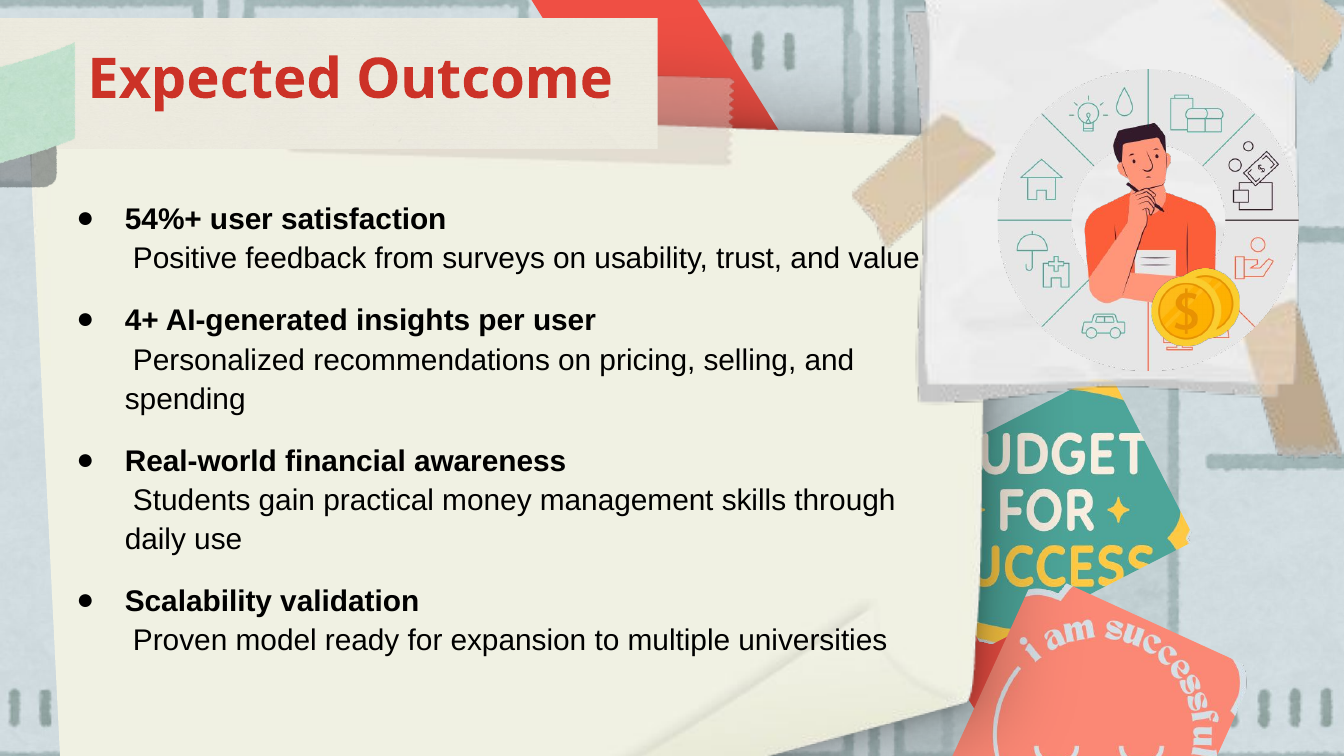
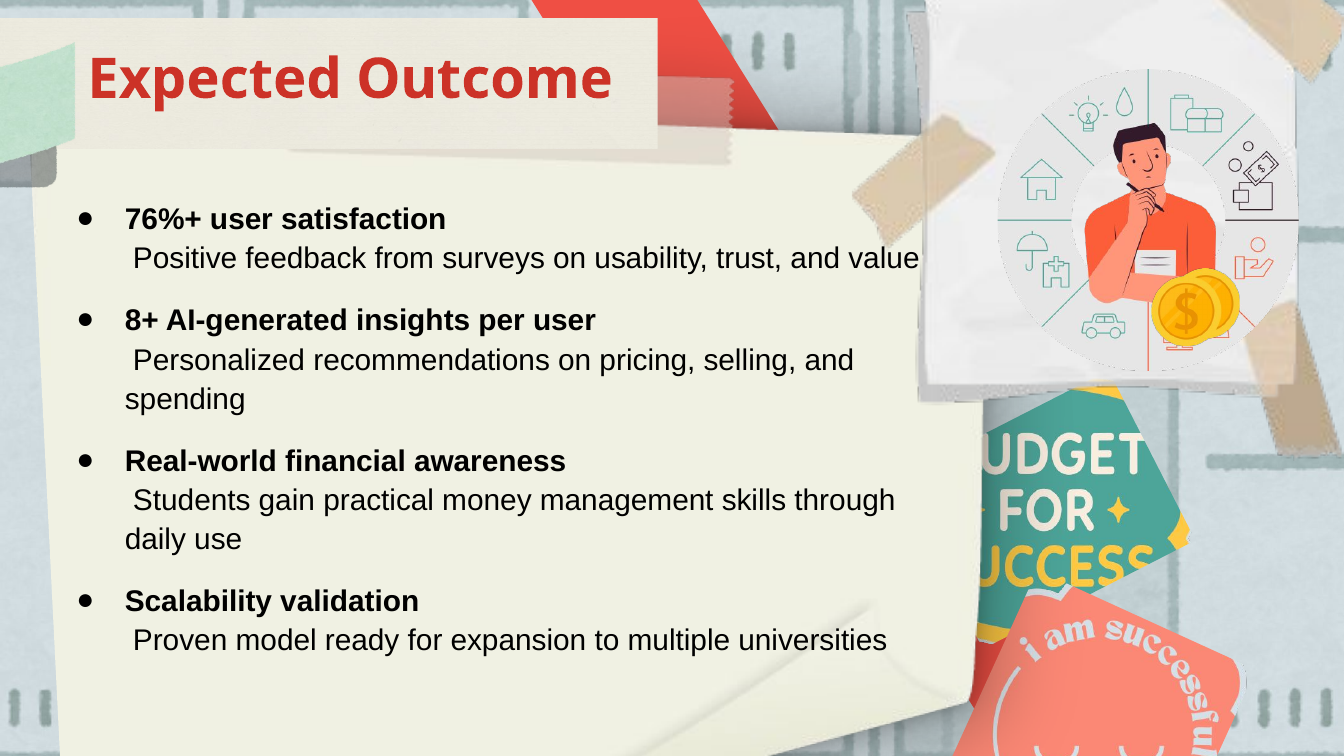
54%+: 54%+ -> 76%+
4+: 4+ -> 8+
